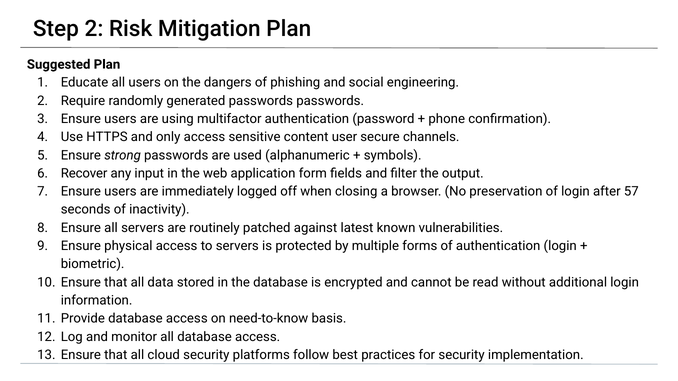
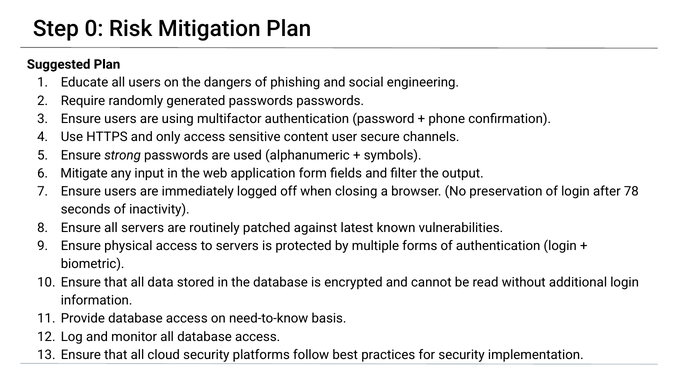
Step 2: 2 -> 0
Recover: Recover -> Mitigate
57: 57 -> 78
